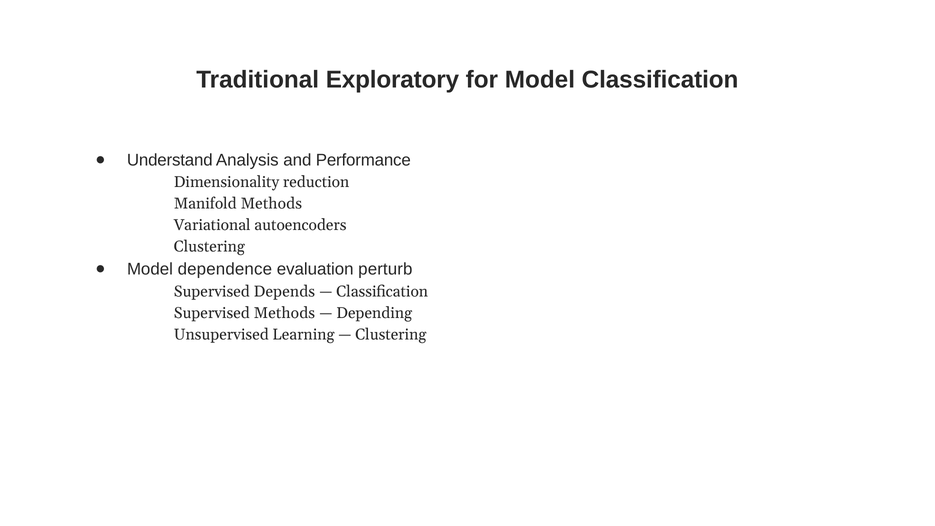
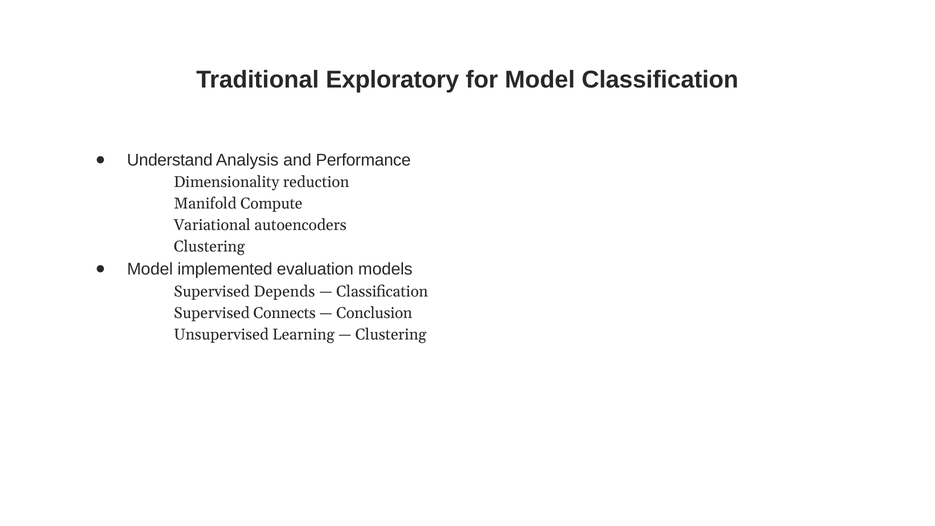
Manifold Methods: Methods -> Compute
dependence: dependence -> implemented
perturb: perturb -> models
Supervised Methods: Methods -> Connects
Depending: Depending -> Conclusion
